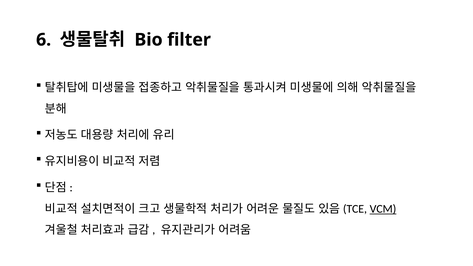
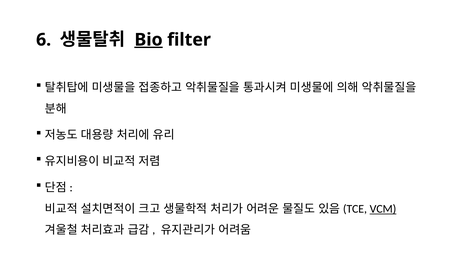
Bio underline: none -> present
